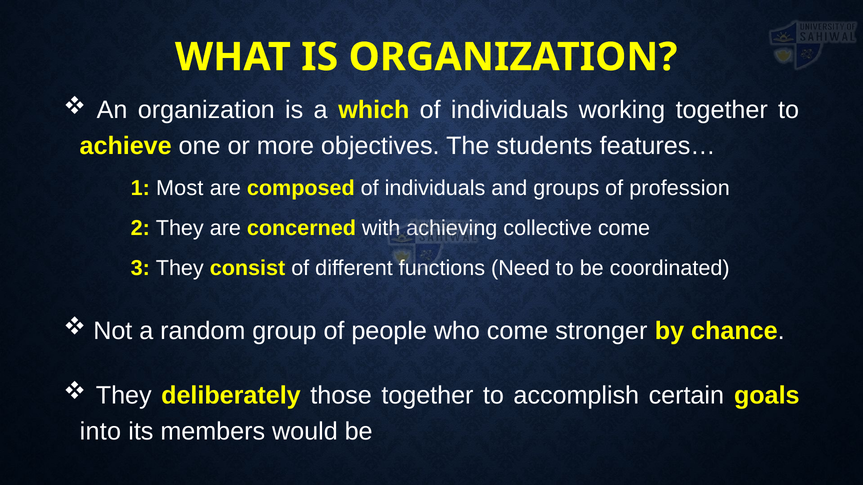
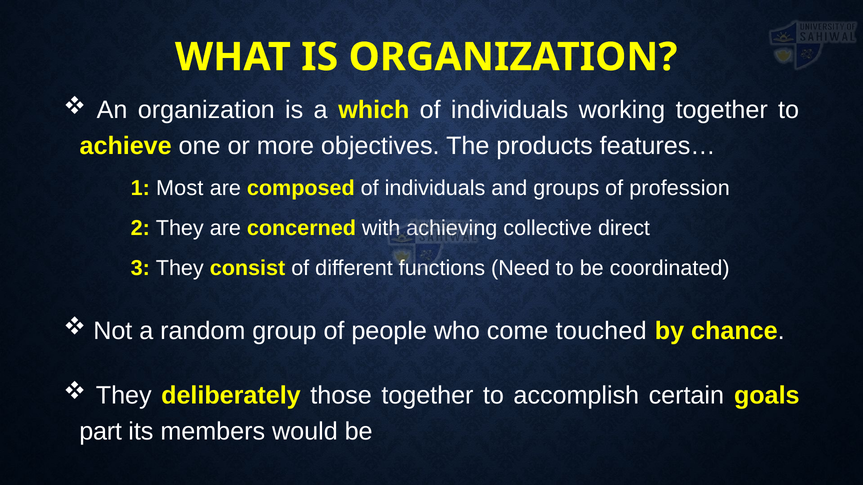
students: students -> products
collective come: come -> direct
stronger: stronger -> touched
into: into -> part
